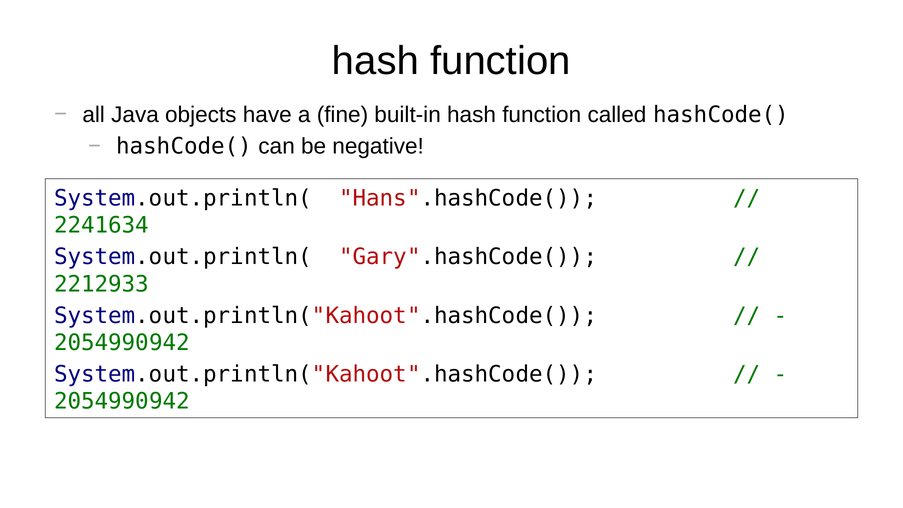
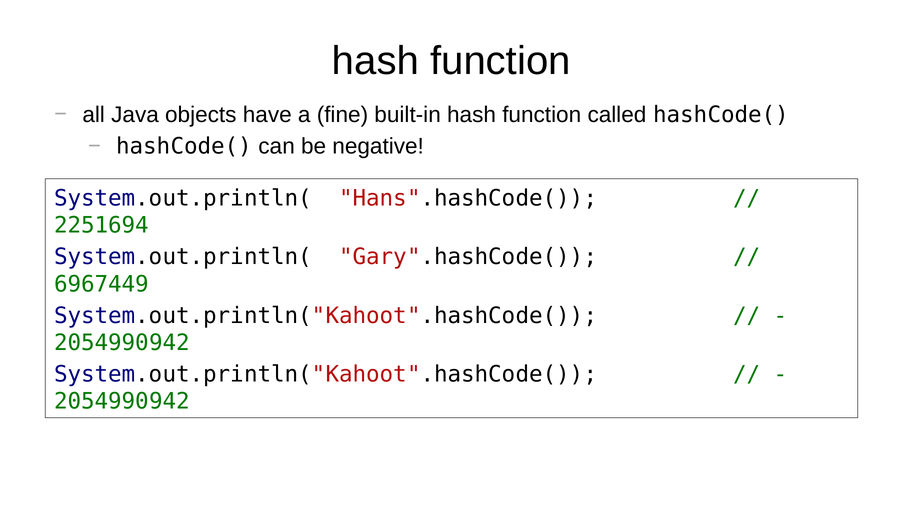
2241634: 2241634 -> 2251694
2212933: 2212933 -> 6967449
